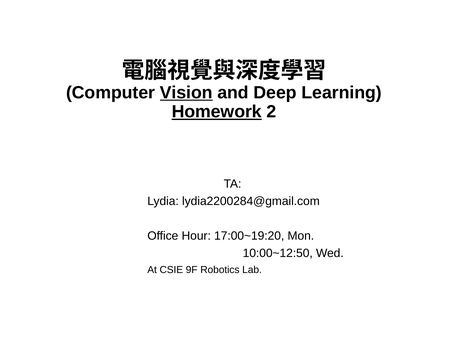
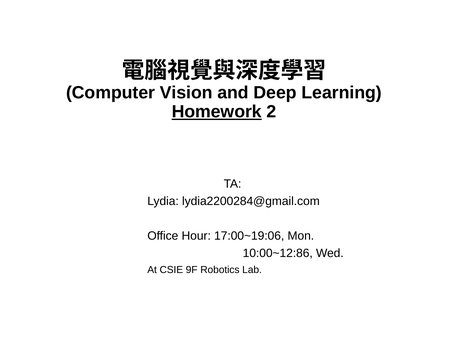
Vision underline: present -> none
17:00~19:20: 17:00~19:20 -> 17:00~19:06
10:00~12:50: 10:00~12:50 -> 10:00~12:86
